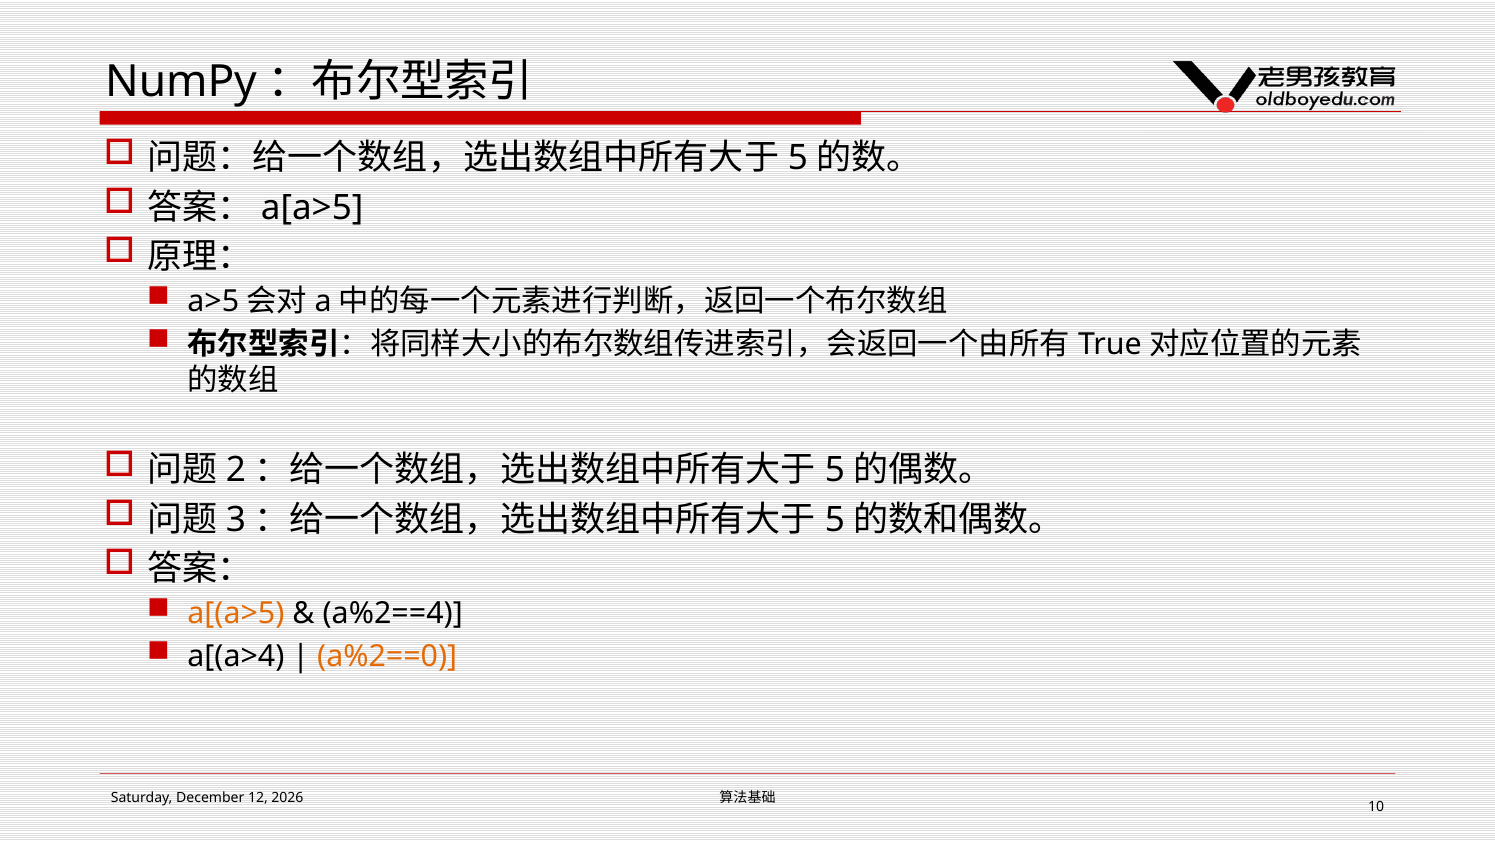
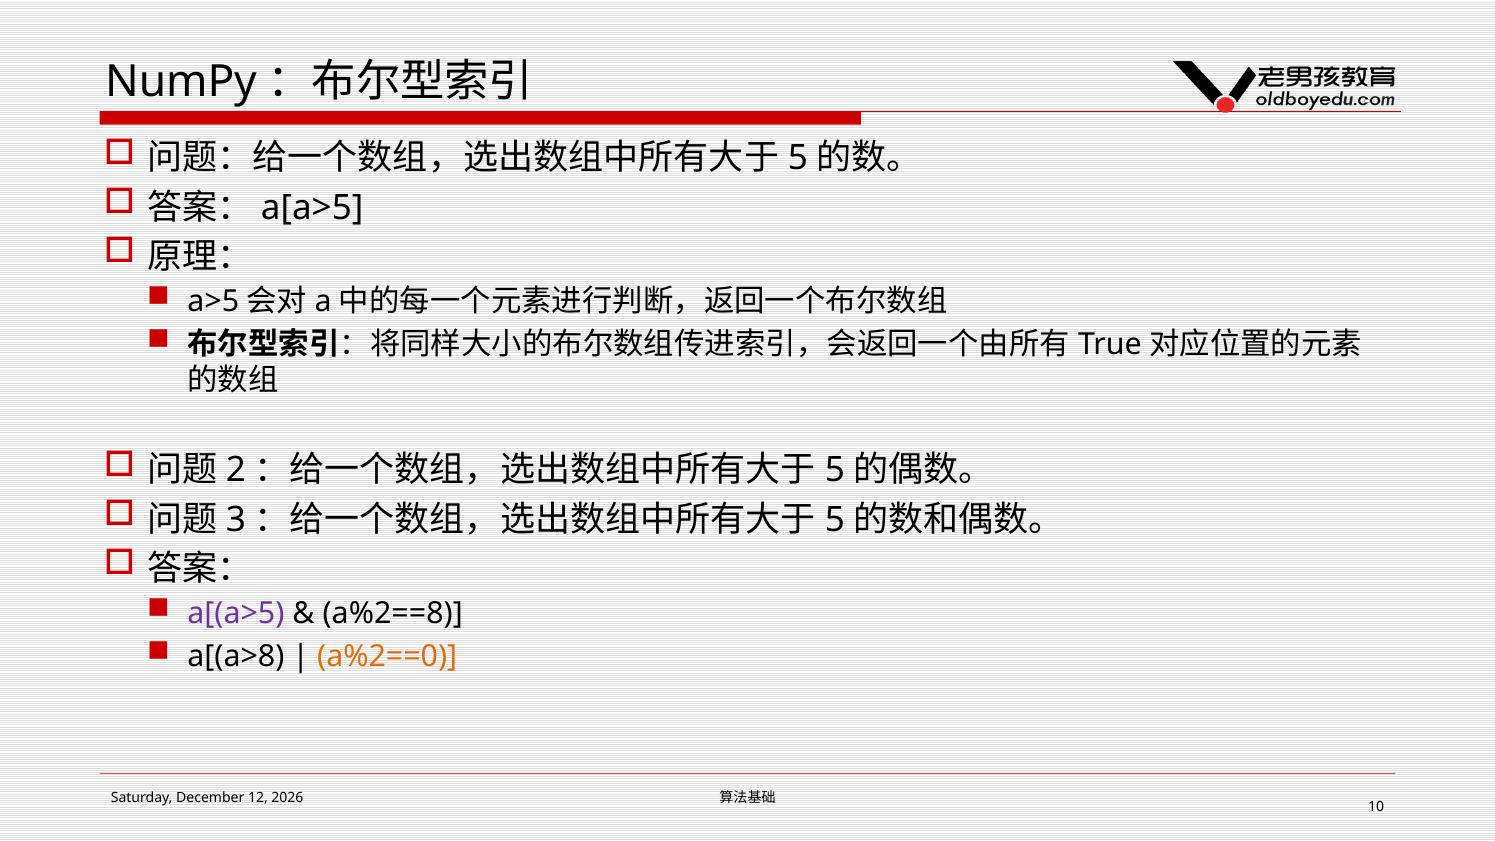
a[(a>5 colour: orange -> purple
a%2==4: a%2==4 -> a%2==8
a[(a>4: a[(a>4 -> a[(a>8
